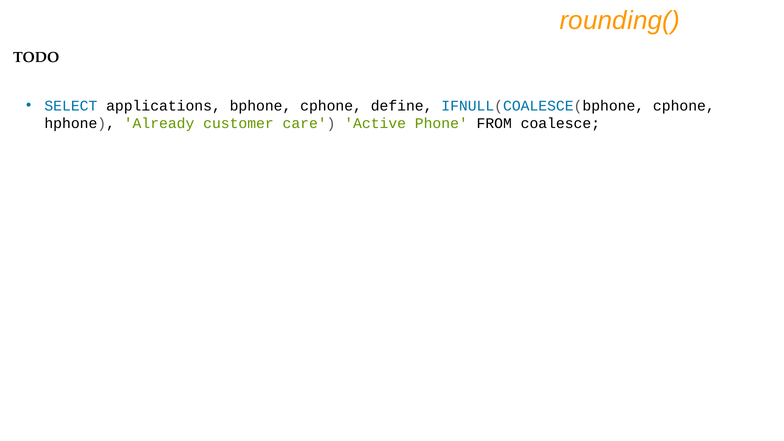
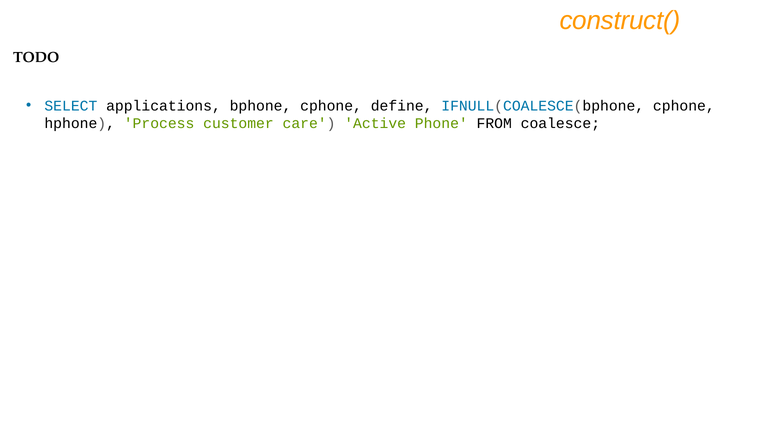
rounding(: rounding( -> construct(
Already: Already -> Process
